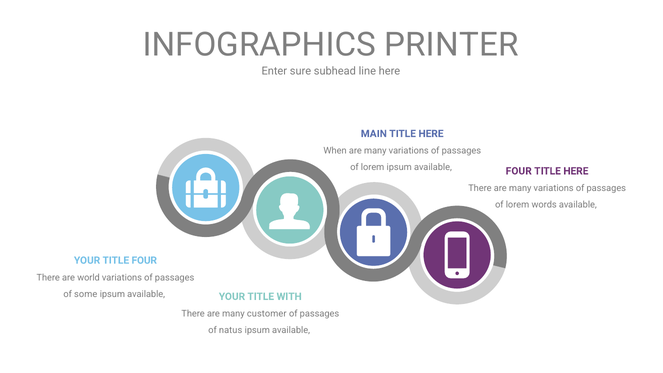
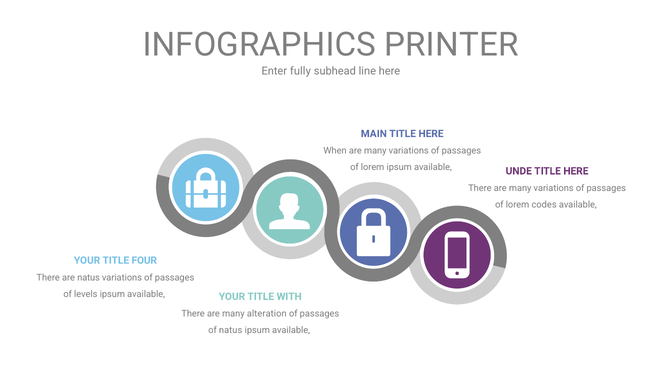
sure: sure -> fully
available FOUR: FOUR -> UNDE
words: words -> codes
are world: world -> natus
some: some -> levels
customer: customer -> alteration
